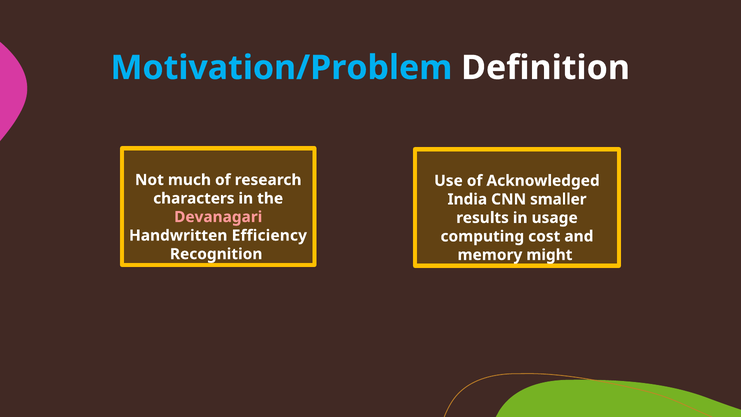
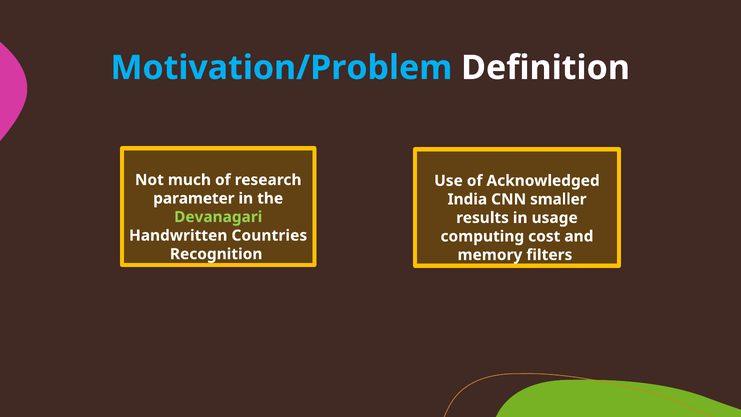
characters: characters -> parameter
Devanagari colour: pink -> light green
Efficiency: Efficiency -> Countries
might: might -> filters
